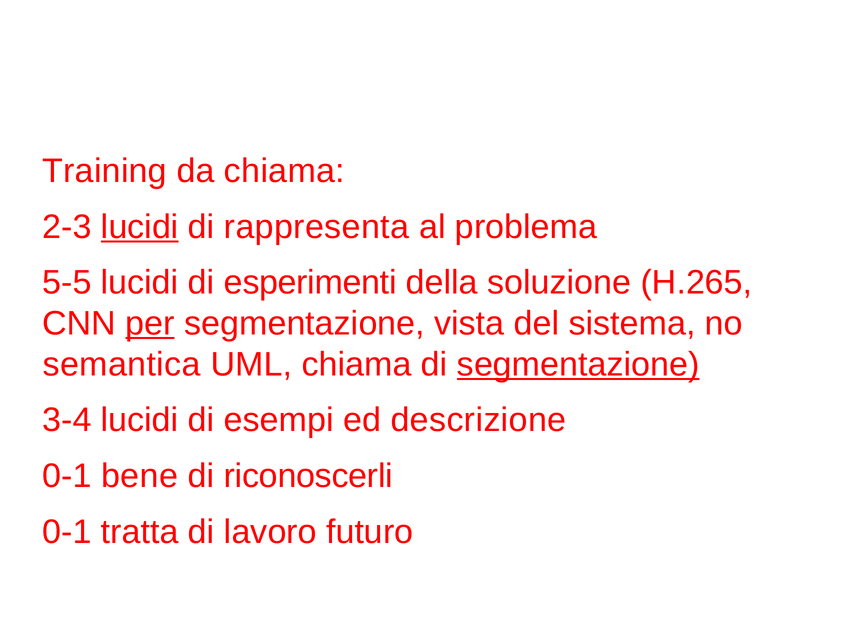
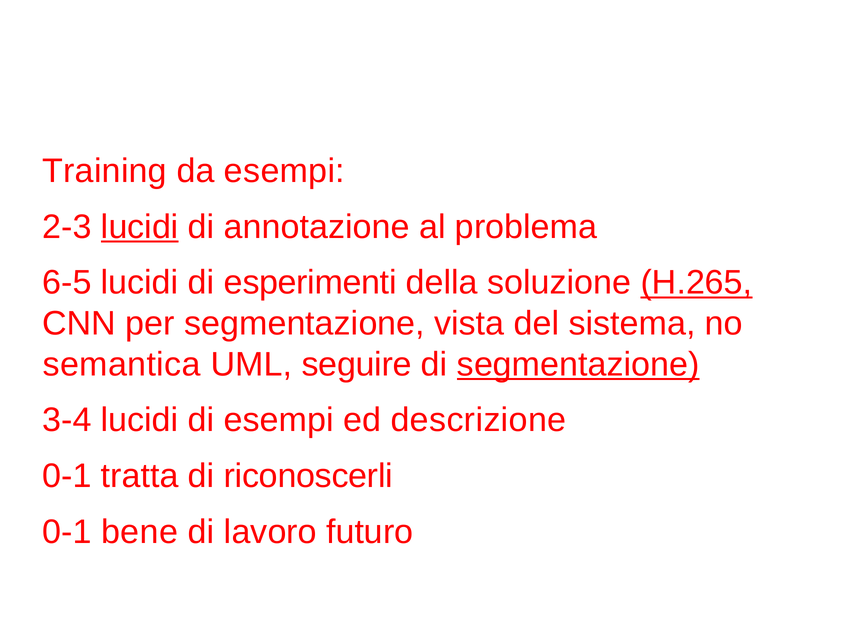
da chiama: chiama -> esempi
rappresenta: rappresenta -> annotazione
5-5: 5-5 -> 6-5
H.265 underline: none -> present
per underline: present -> none
UML chiama: chiama -> seguire
bene: bene -> tratta
tratta: tratta -> bene
